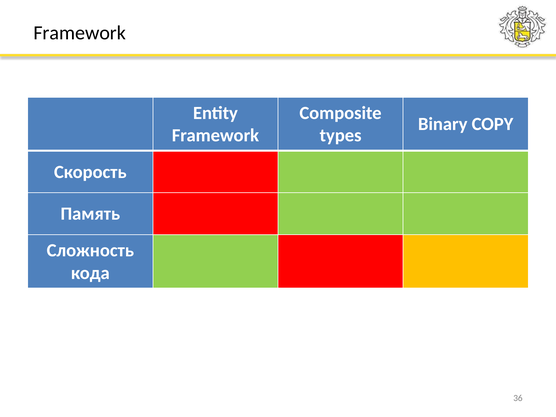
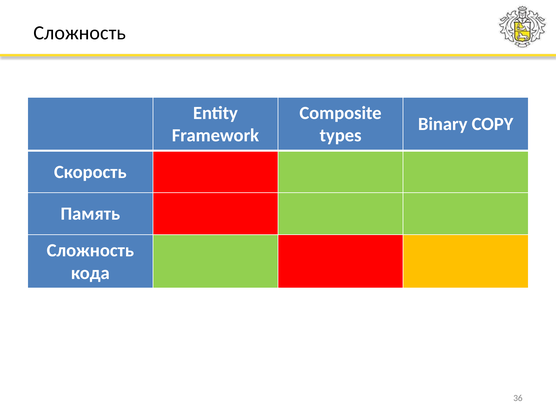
Framework at (80, 33): Framework -> Сложность
